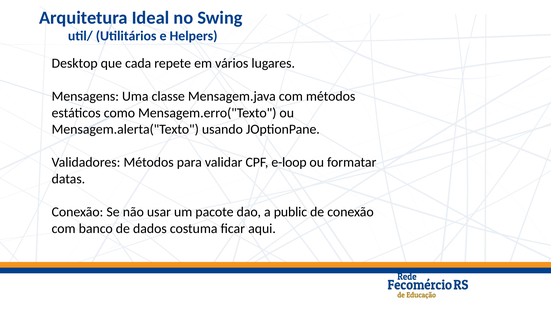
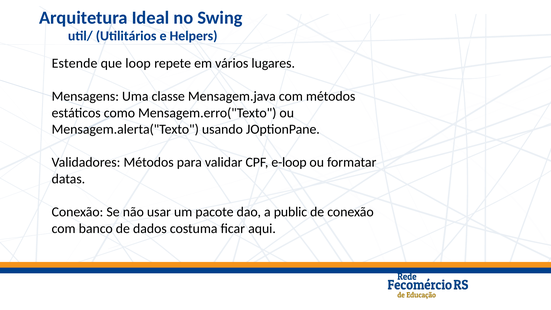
Desktop: Desktop -> Estende
cada: cada -> loop
